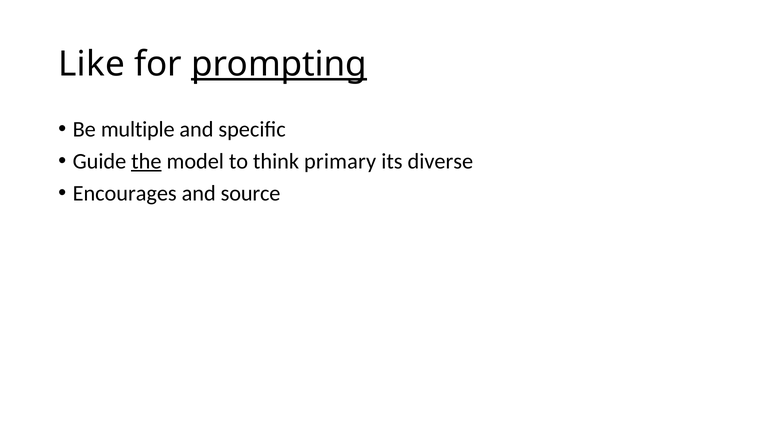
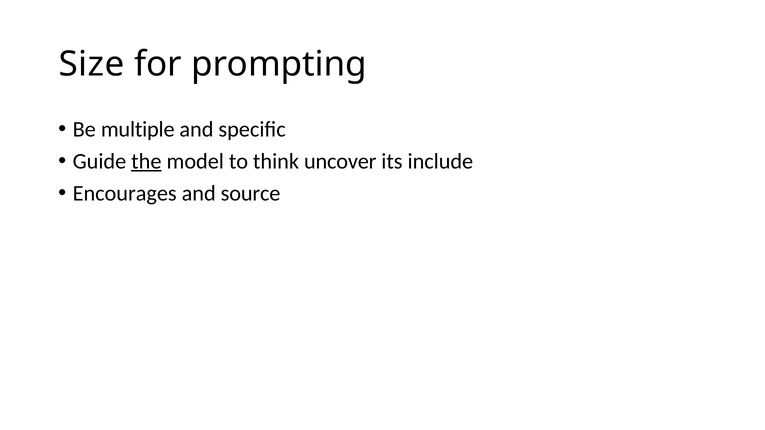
Like: Like -> Size
prompting underline: present -> none
primary: primary -> uncover
diverse: diverse -> include
